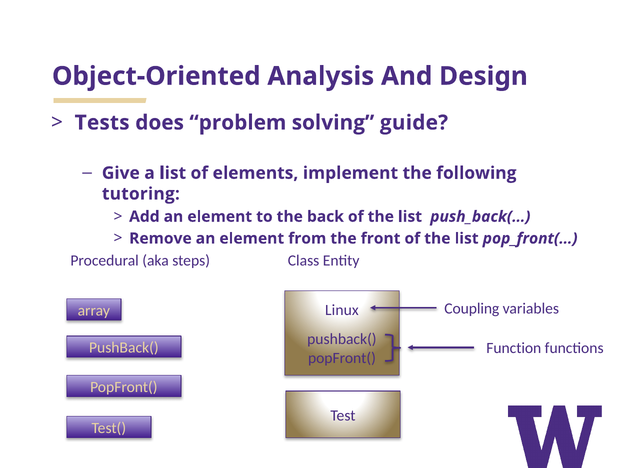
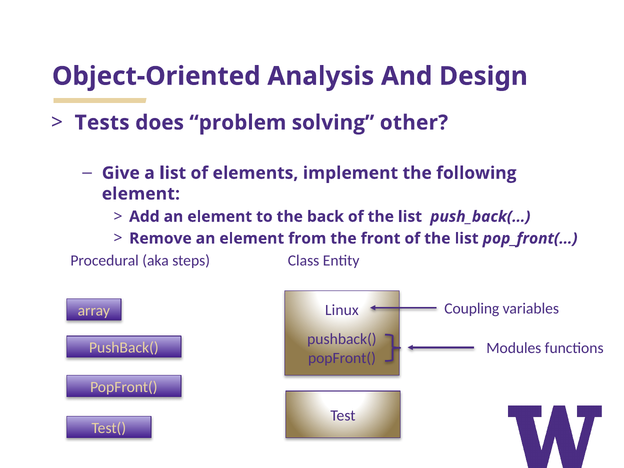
guide: guide -> other
tutoring at (141, 194): tutoring -> element
Function: Function -> Modules
